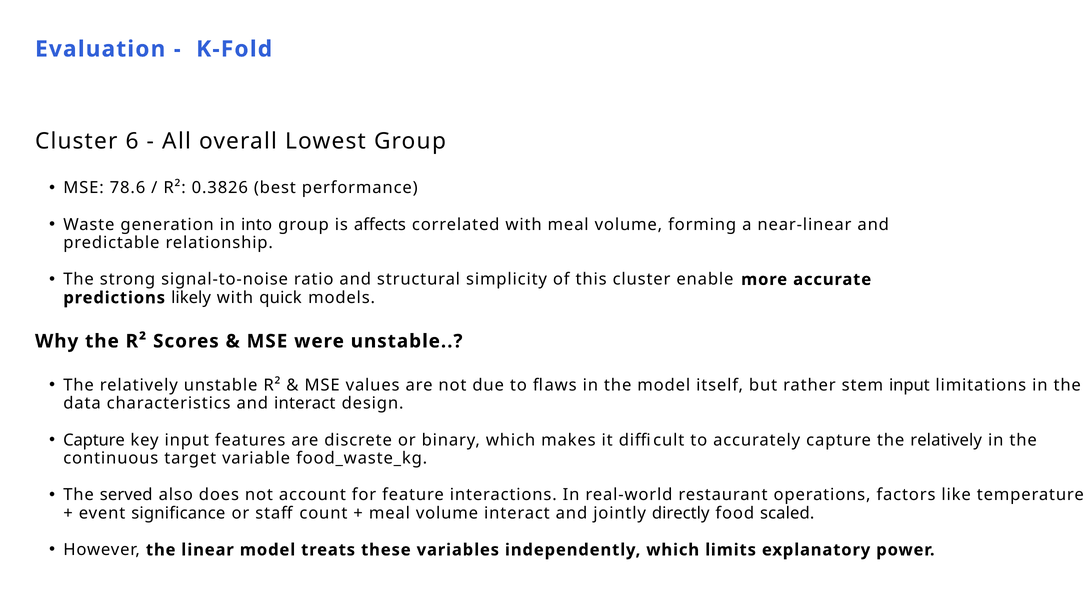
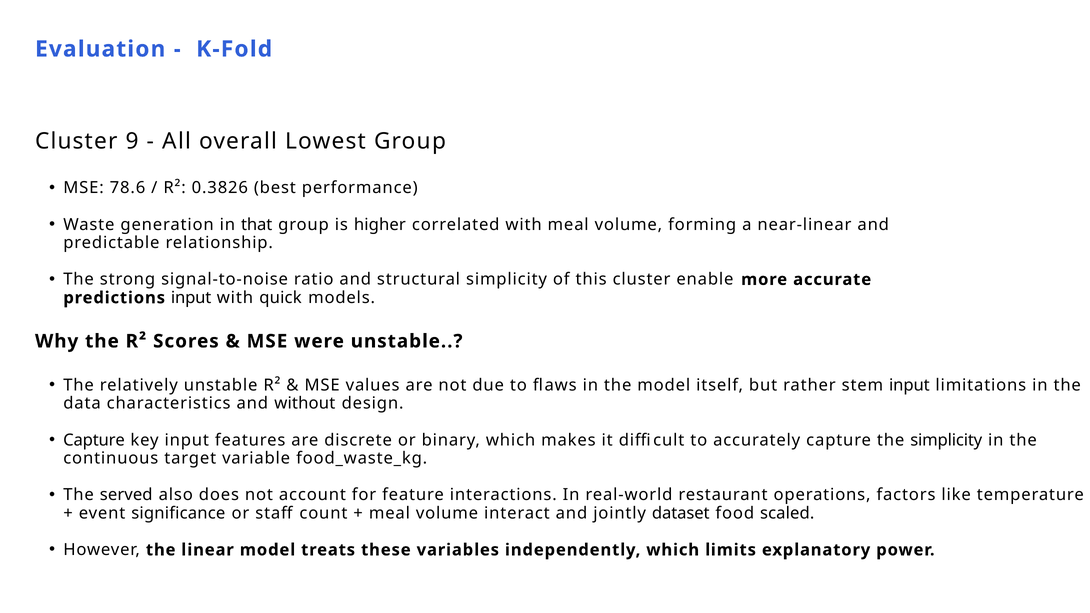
6: 6 -> 9
into: into -> that
affects: affects -> higher
predictions likely: likely -> input
and interact: interact -> without
capture the relatively: relatively -> simplicity
directly: directly -> dataset
